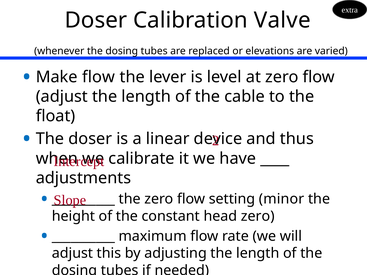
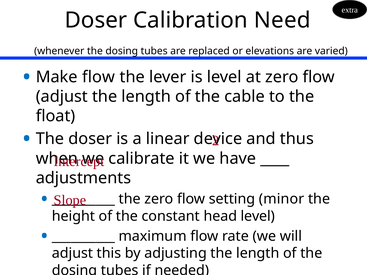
Valve: Valve -> Need
head zero: zero -> level
